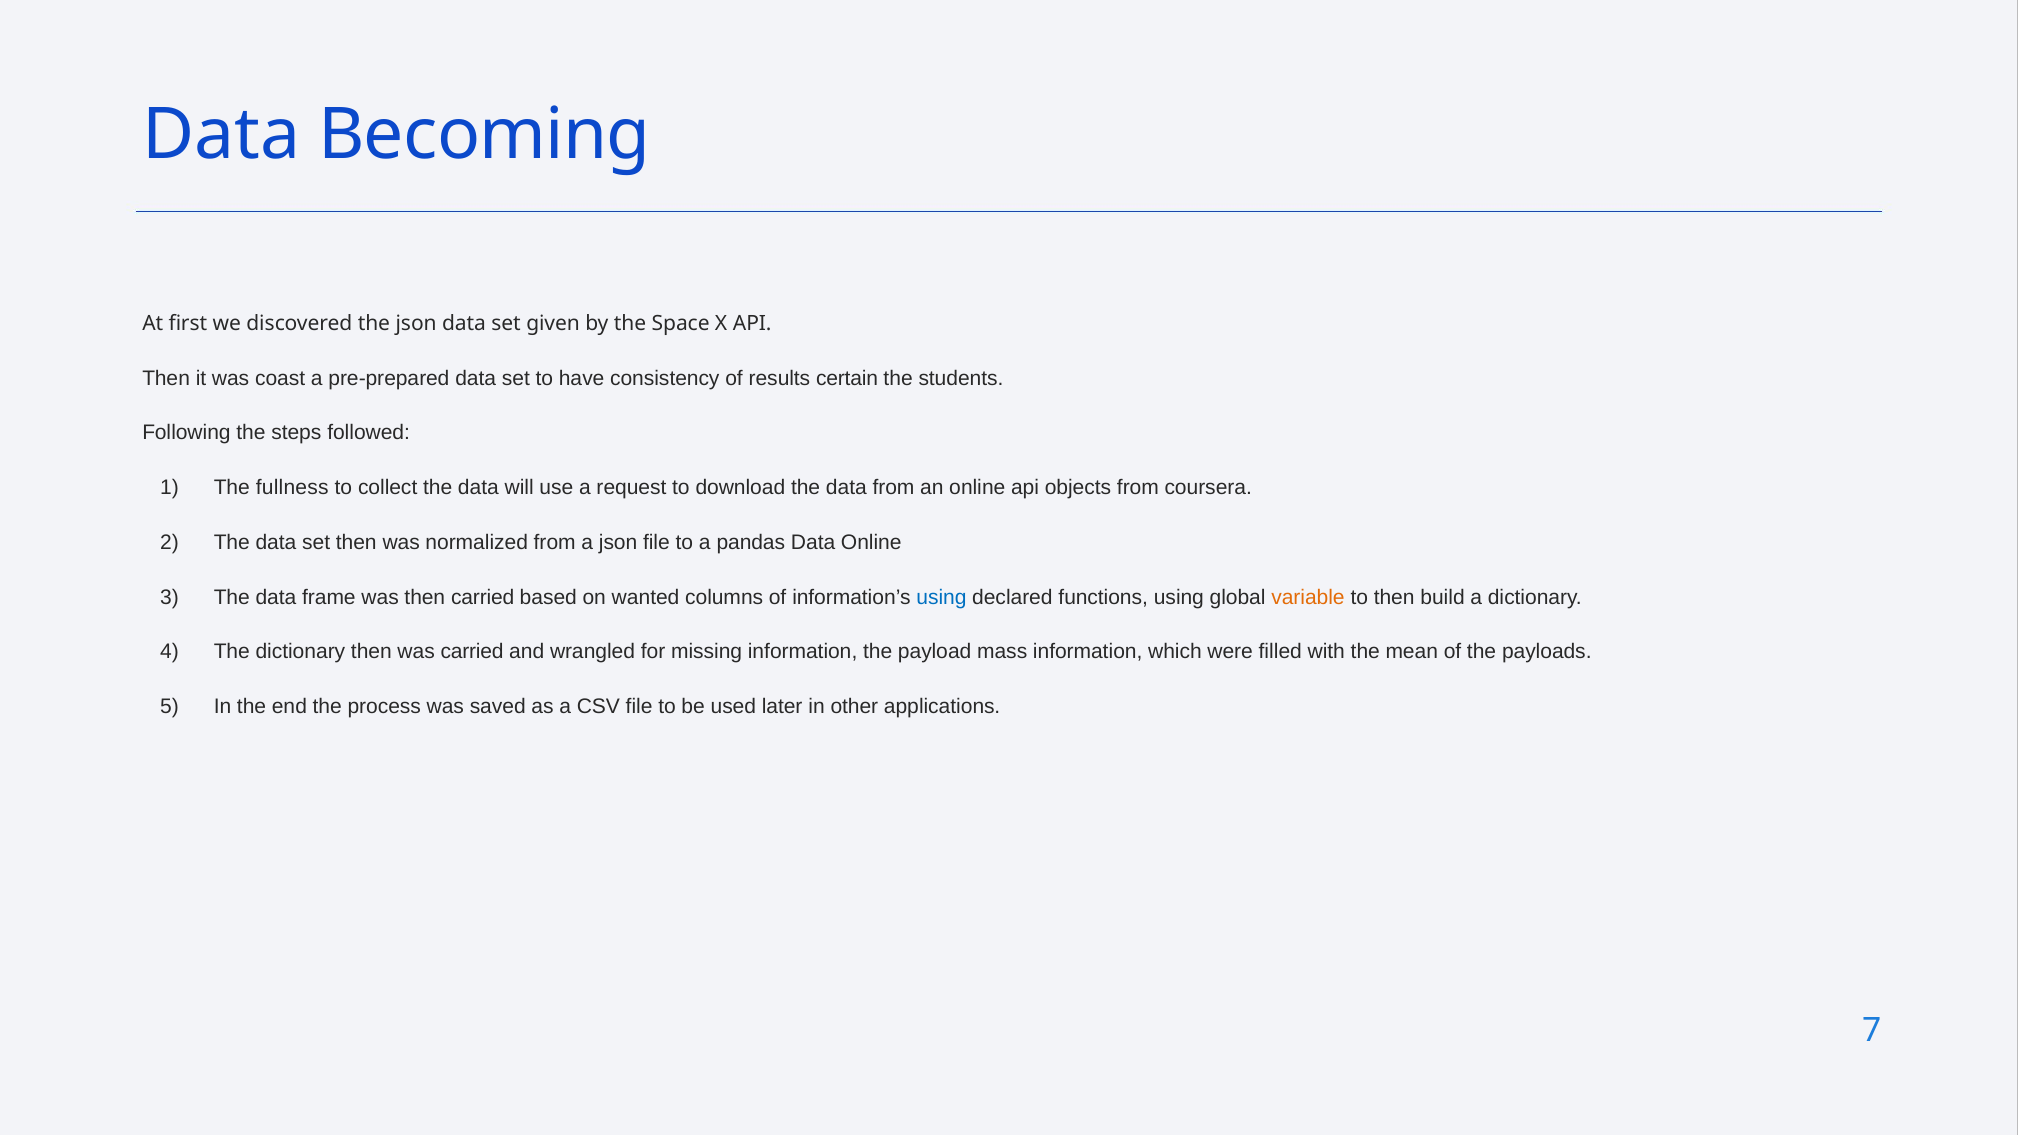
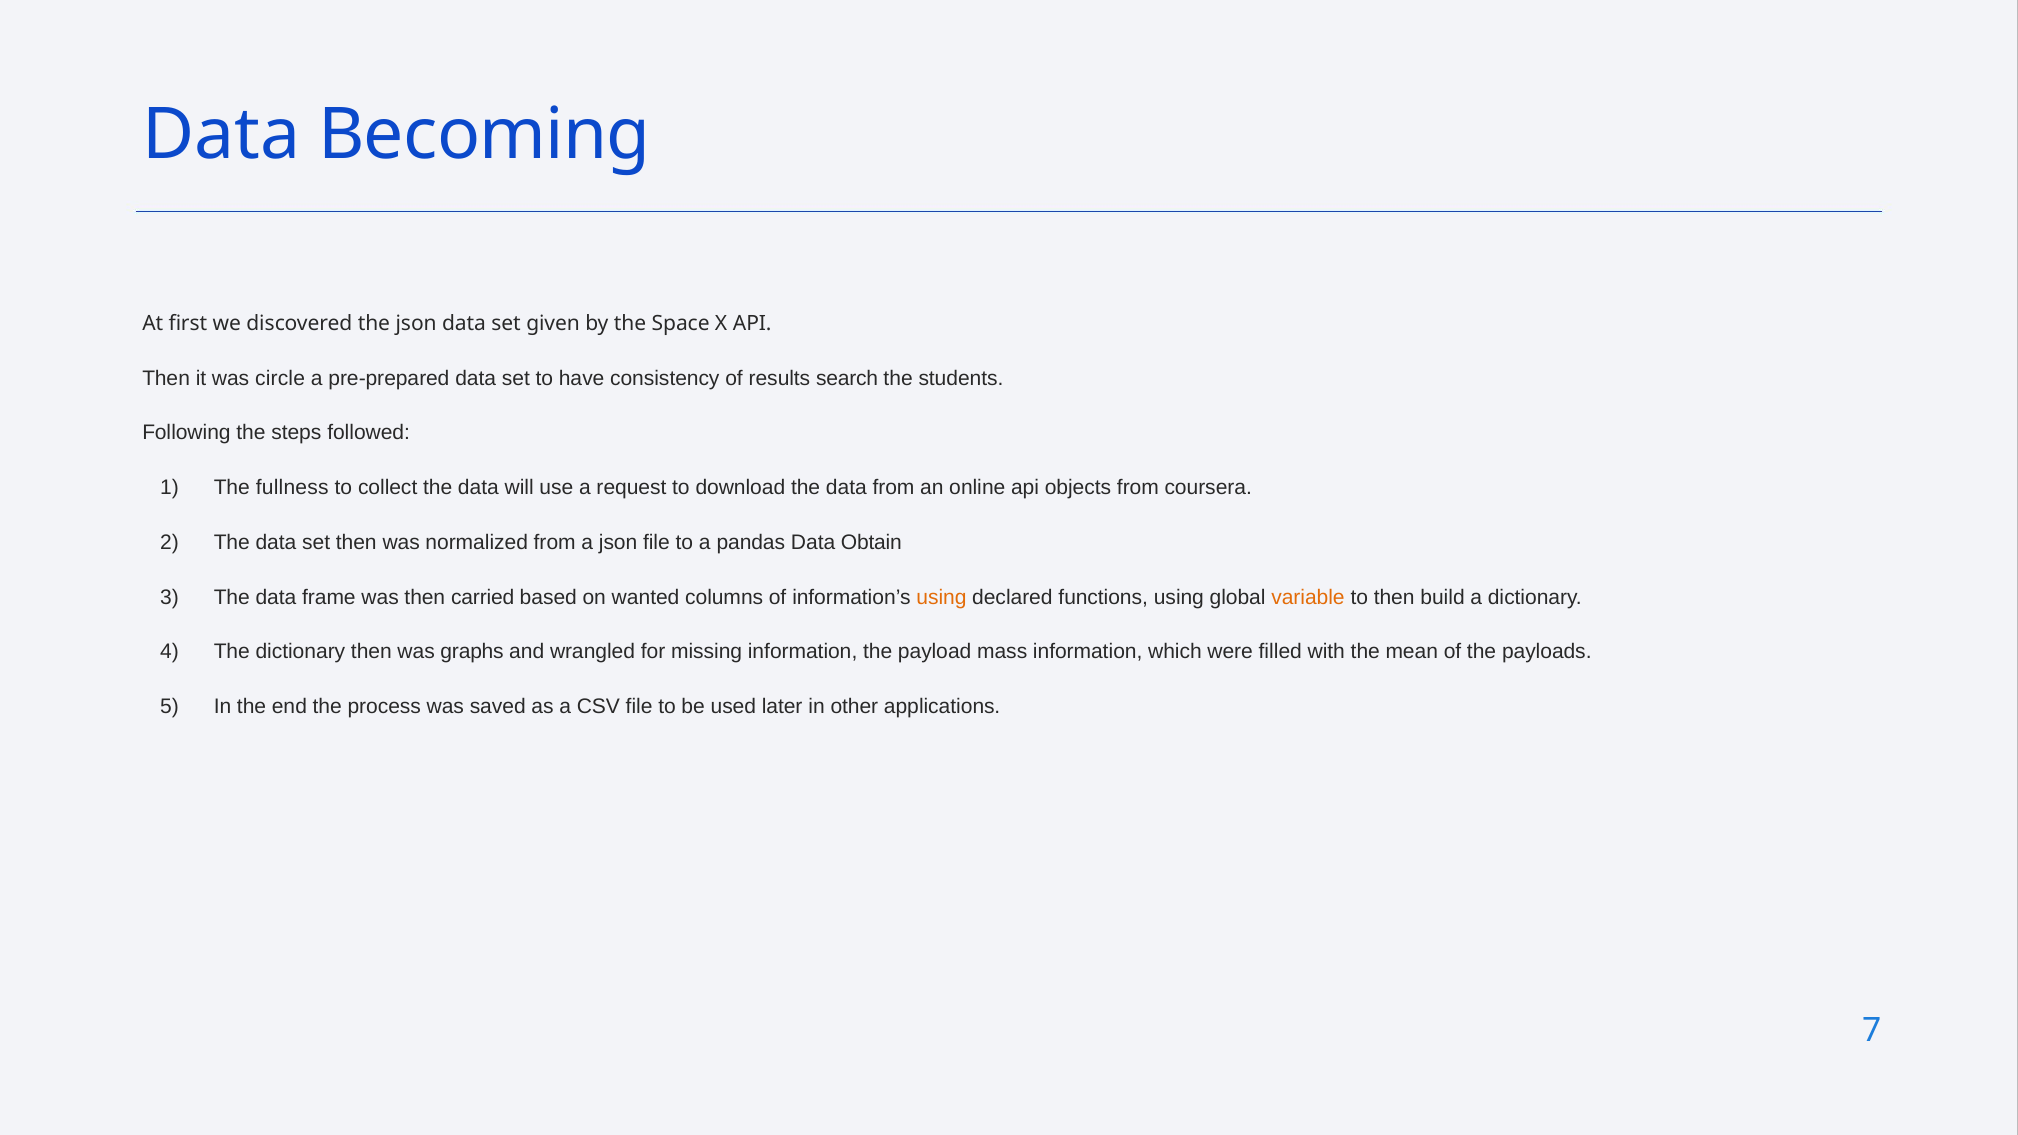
coast: coast -> circle
certain: certain -> search
Data Online: Online -> Obtain
using at (941, 597) colour: blue -> orange
was carried: carried -> graphs
